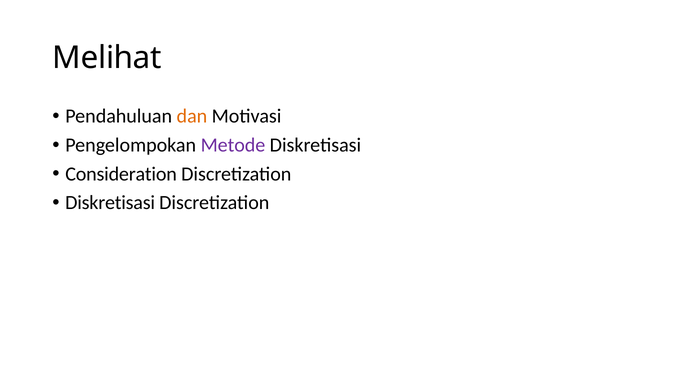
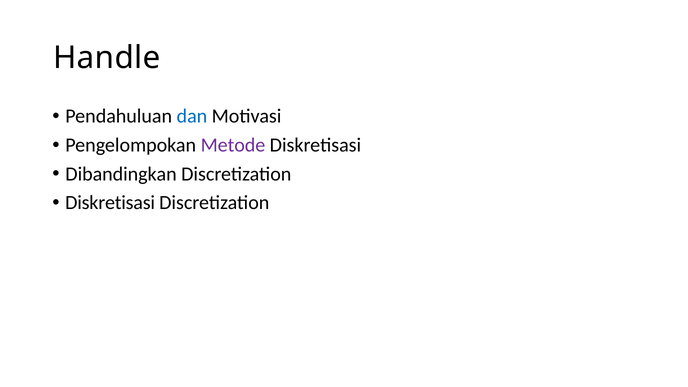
Melihat: Melihat -> Handle
dan colour: orange -> blue
Consideration: Consideration -> Dibandingkan
